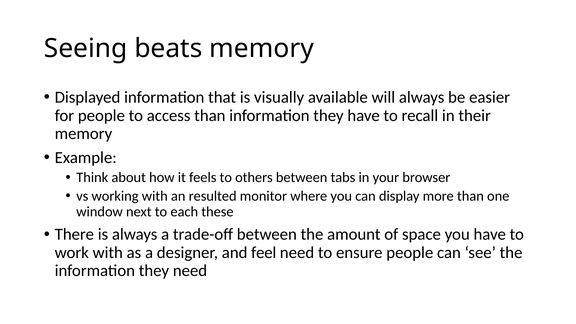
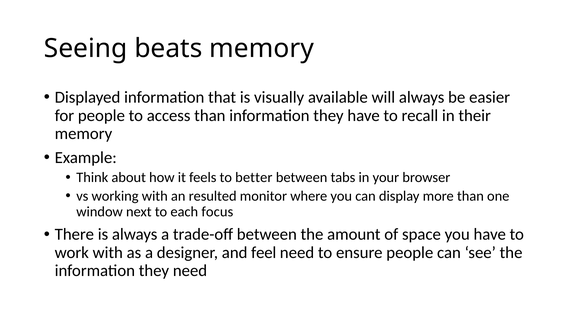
others: others -> better
these: these -> focus
